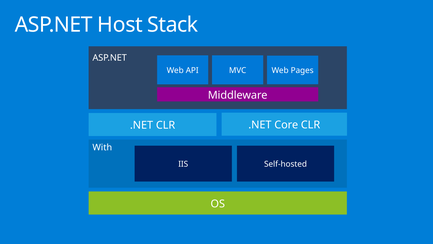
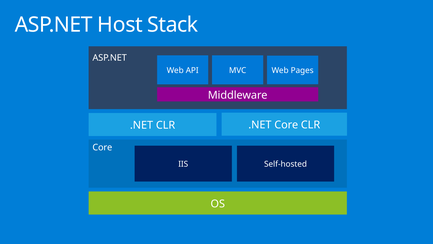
With at (102, 147): With -> Core
